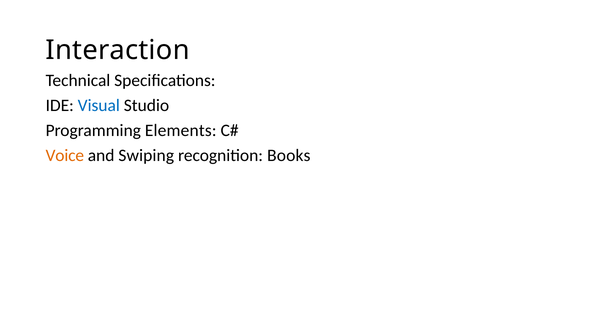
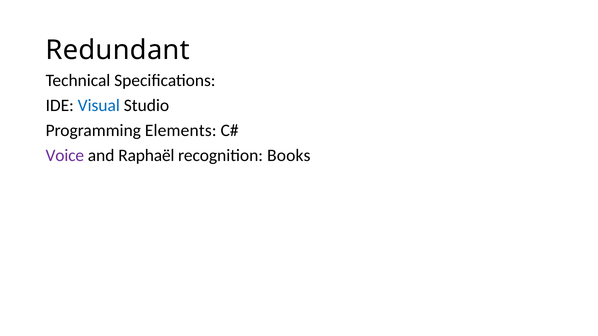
Interaction: Interaction -> Redundant
Voice colour: orange -> purple
Swiping: Swiping -> Raphaël
